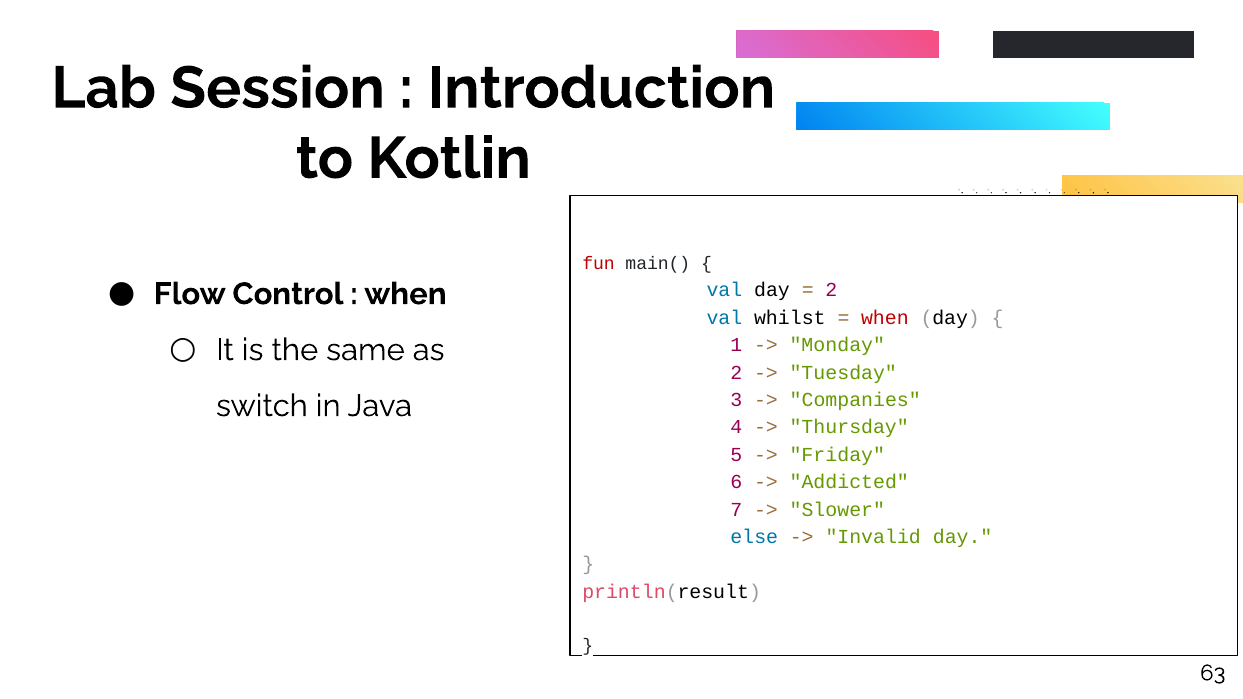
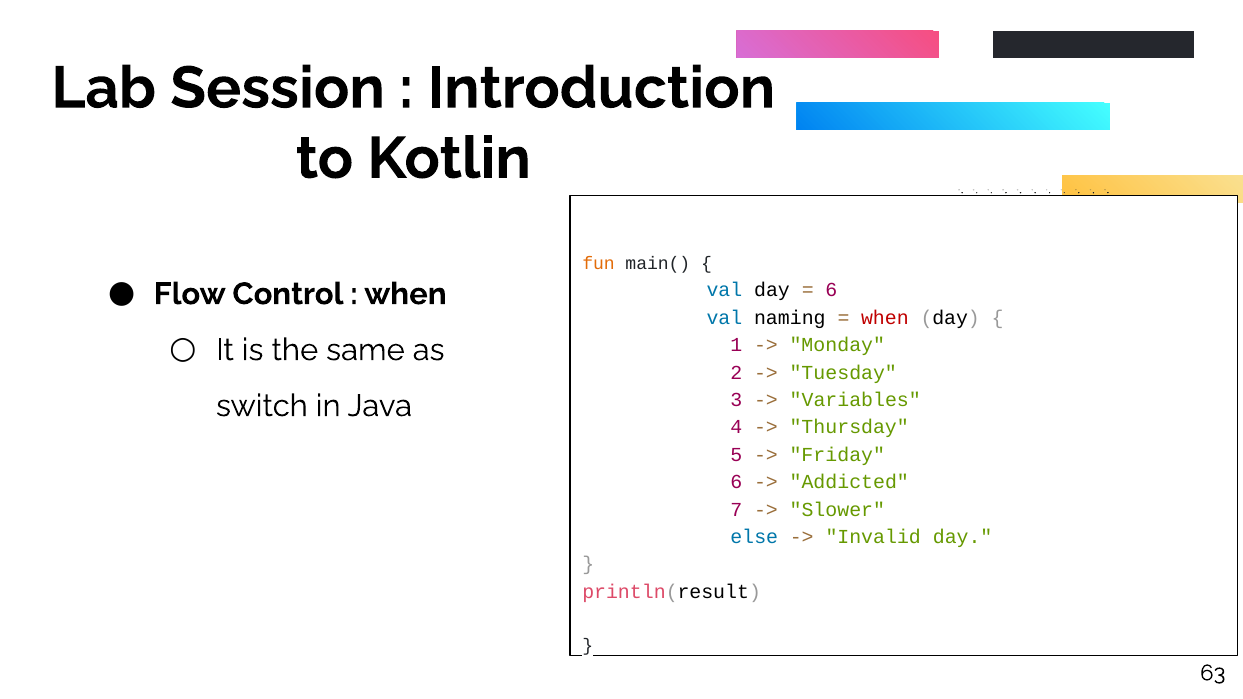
fun colour: red -> orange
2 at (831, 290): 2 -> 6
whilst: whilst -> naming
Companies: Companies -> Variables
